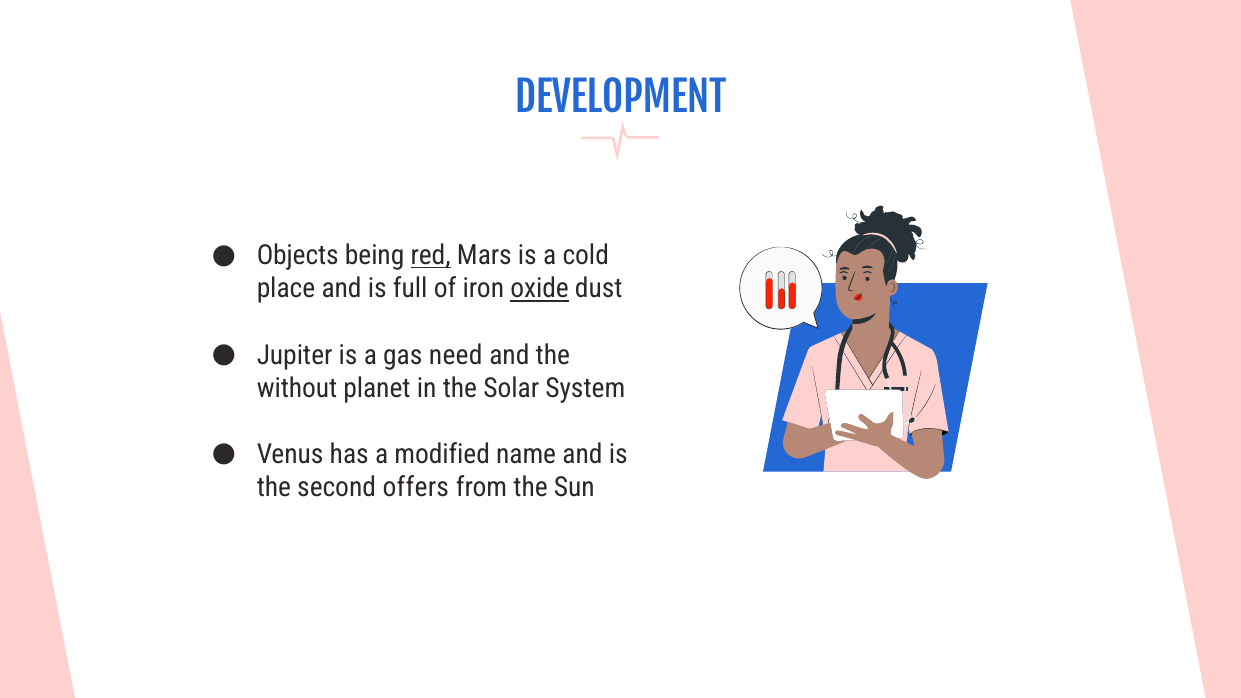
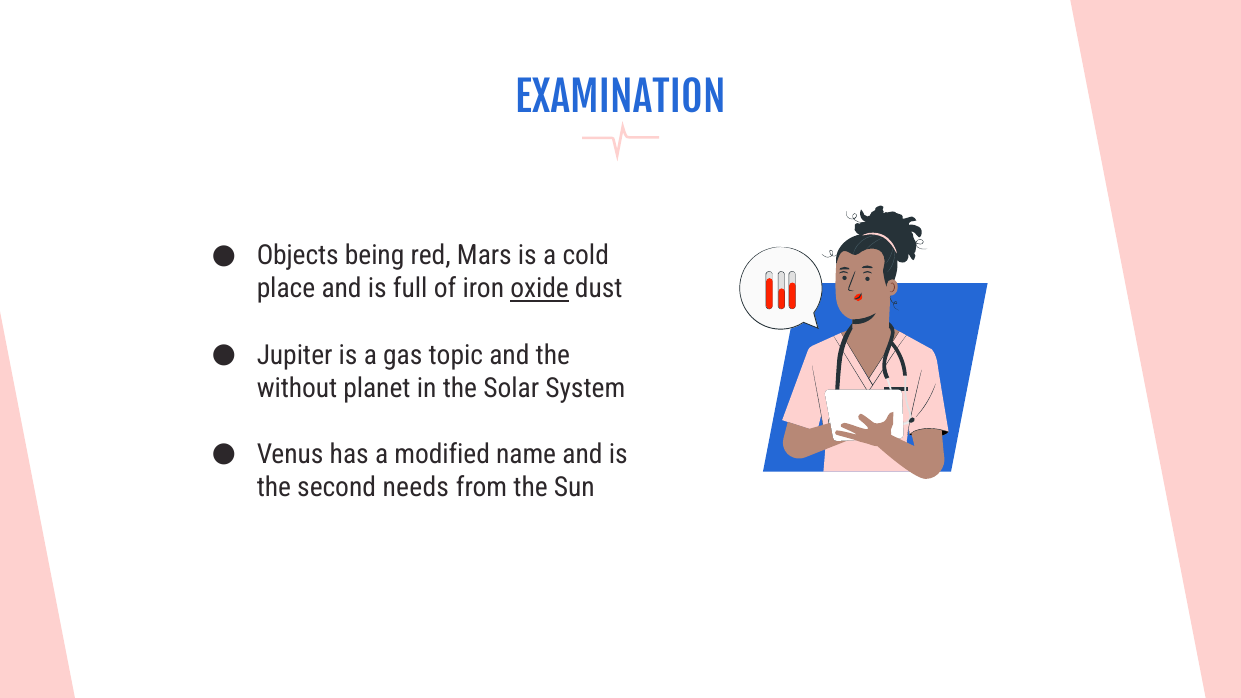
DEVELOPMENT: DEVELOPMENT -> EXAMINATION
red underline: present -> none
need: need -> topic
offers: offers -> needs
